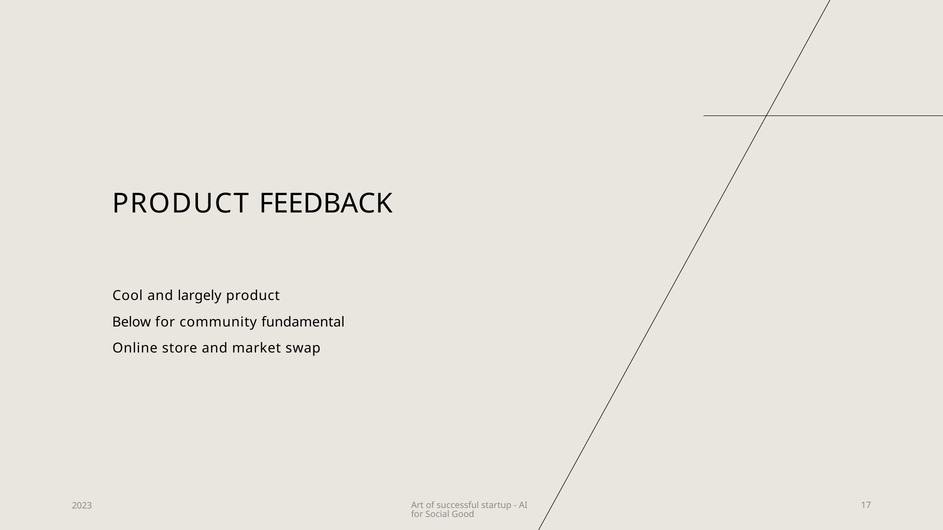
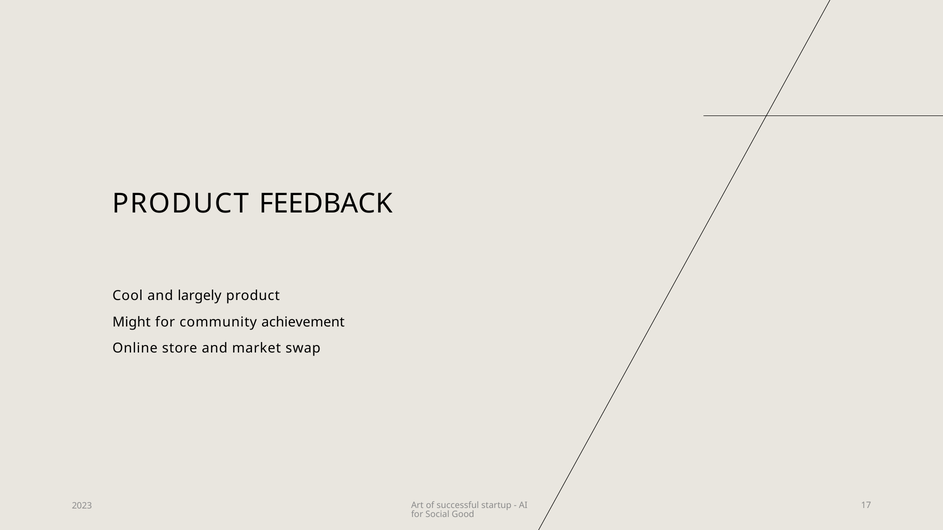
Below: Below -> Might
fundamental: fundamental -> achievement
